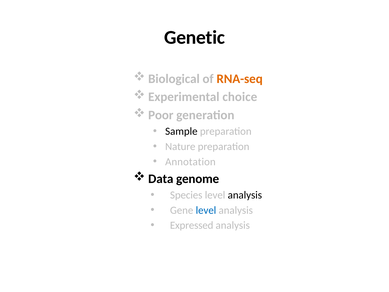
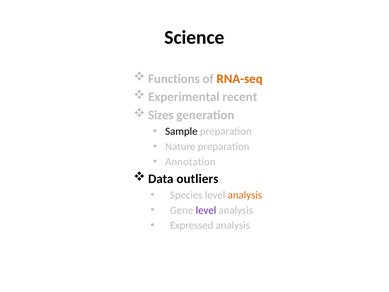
Genetic: Genetic -> Science
Biological: Biological -> Functions
choice: choice -> recent
Poor: Poor -> Sizes
genome: genome -> outliers
analysis at (245, 195) colour: black -> orange
level at (206, 210) colour: blue -> purple
